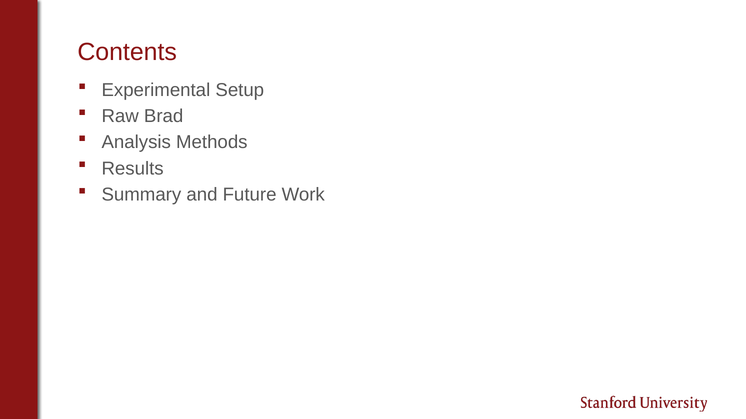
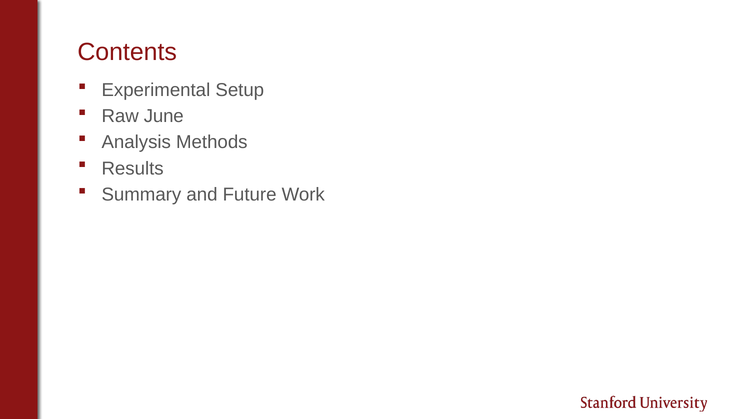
Brad: Brad -> June
